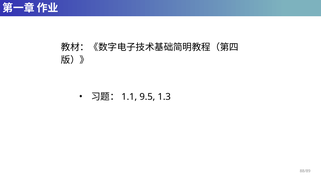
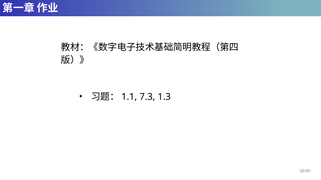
9.5: 9.5 -> 7.3
